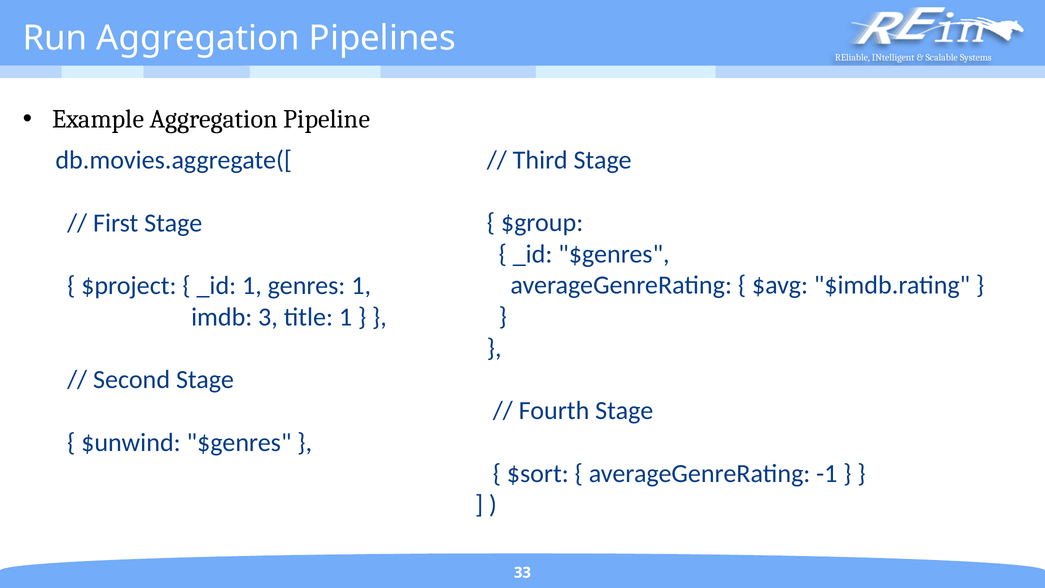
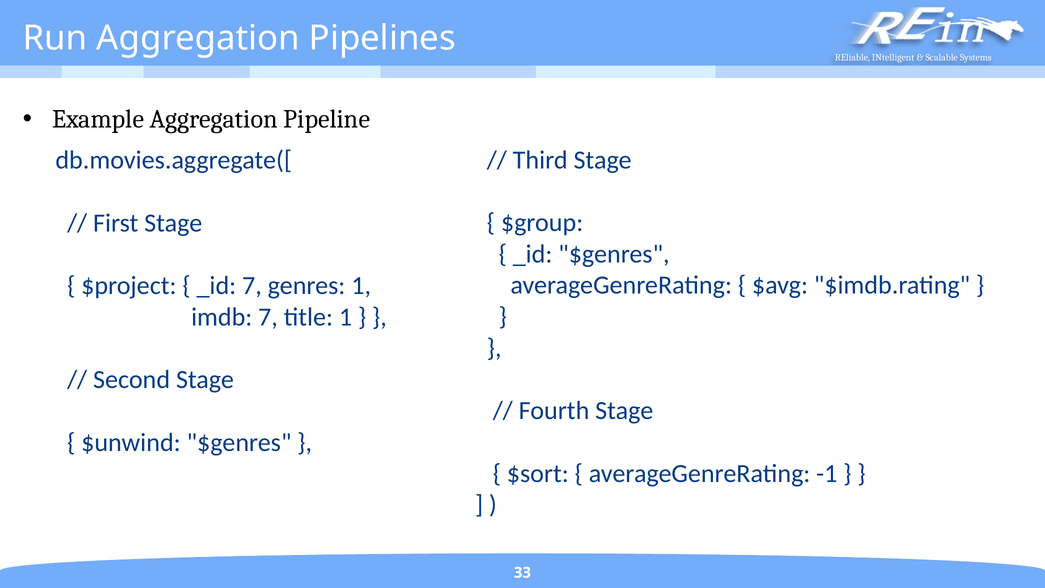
_id 1: 1 -> 7
imdb 3: 3 -> 7
